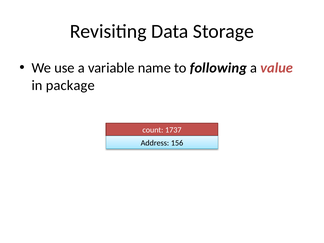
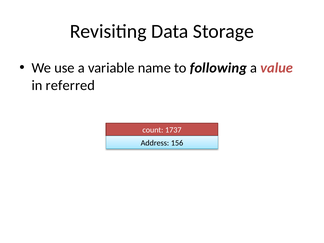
package: package -> referred
